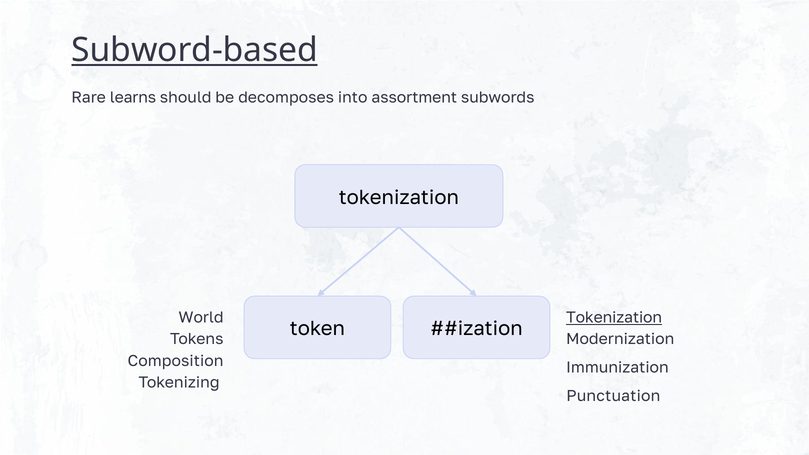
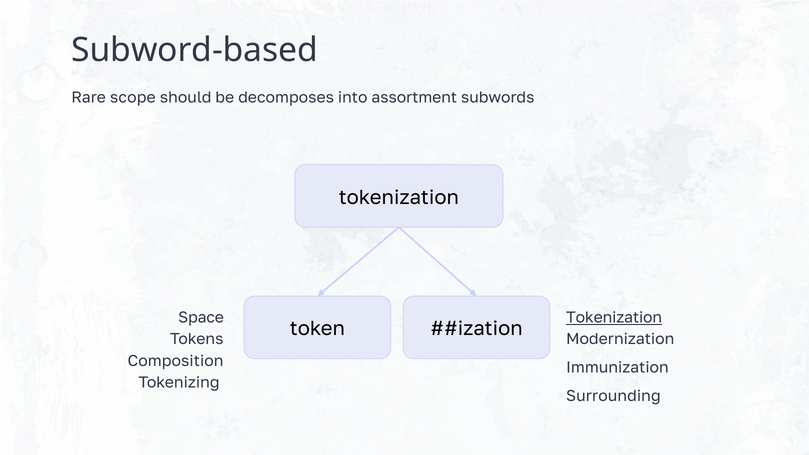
Subword-based underline: present -> none
learns: learns -> scope
World: World -> Space
Punctuation: Punctuation -> Surrounding
